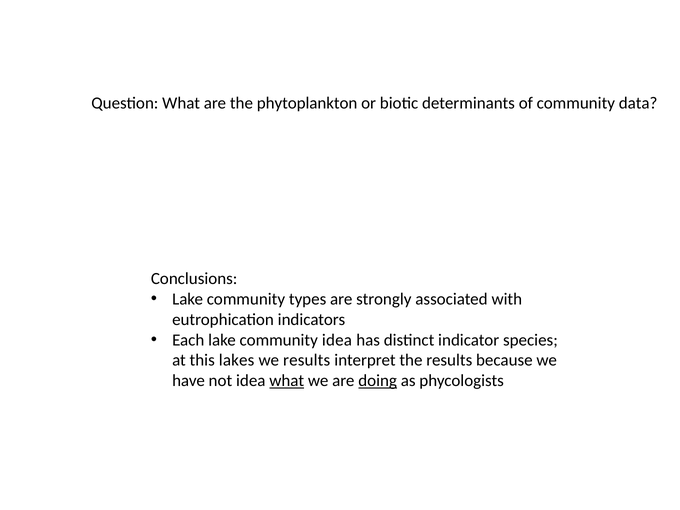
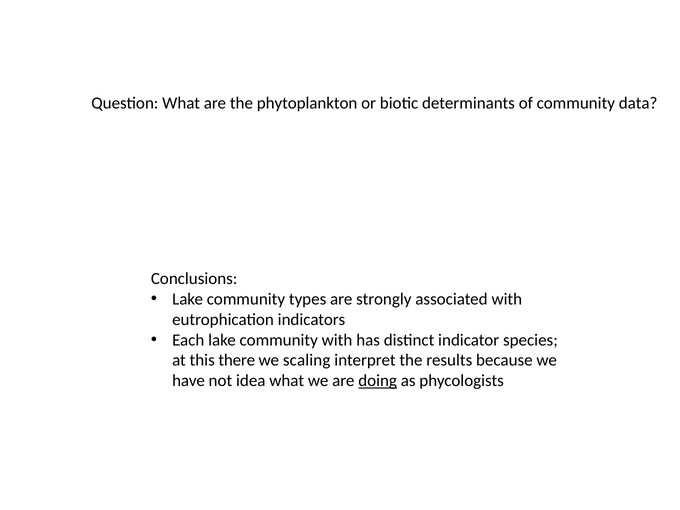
community idea: idea -> with
lakes: lakes -> there
we results: results -> scaling
what at (287, 381) underline: present -> none
